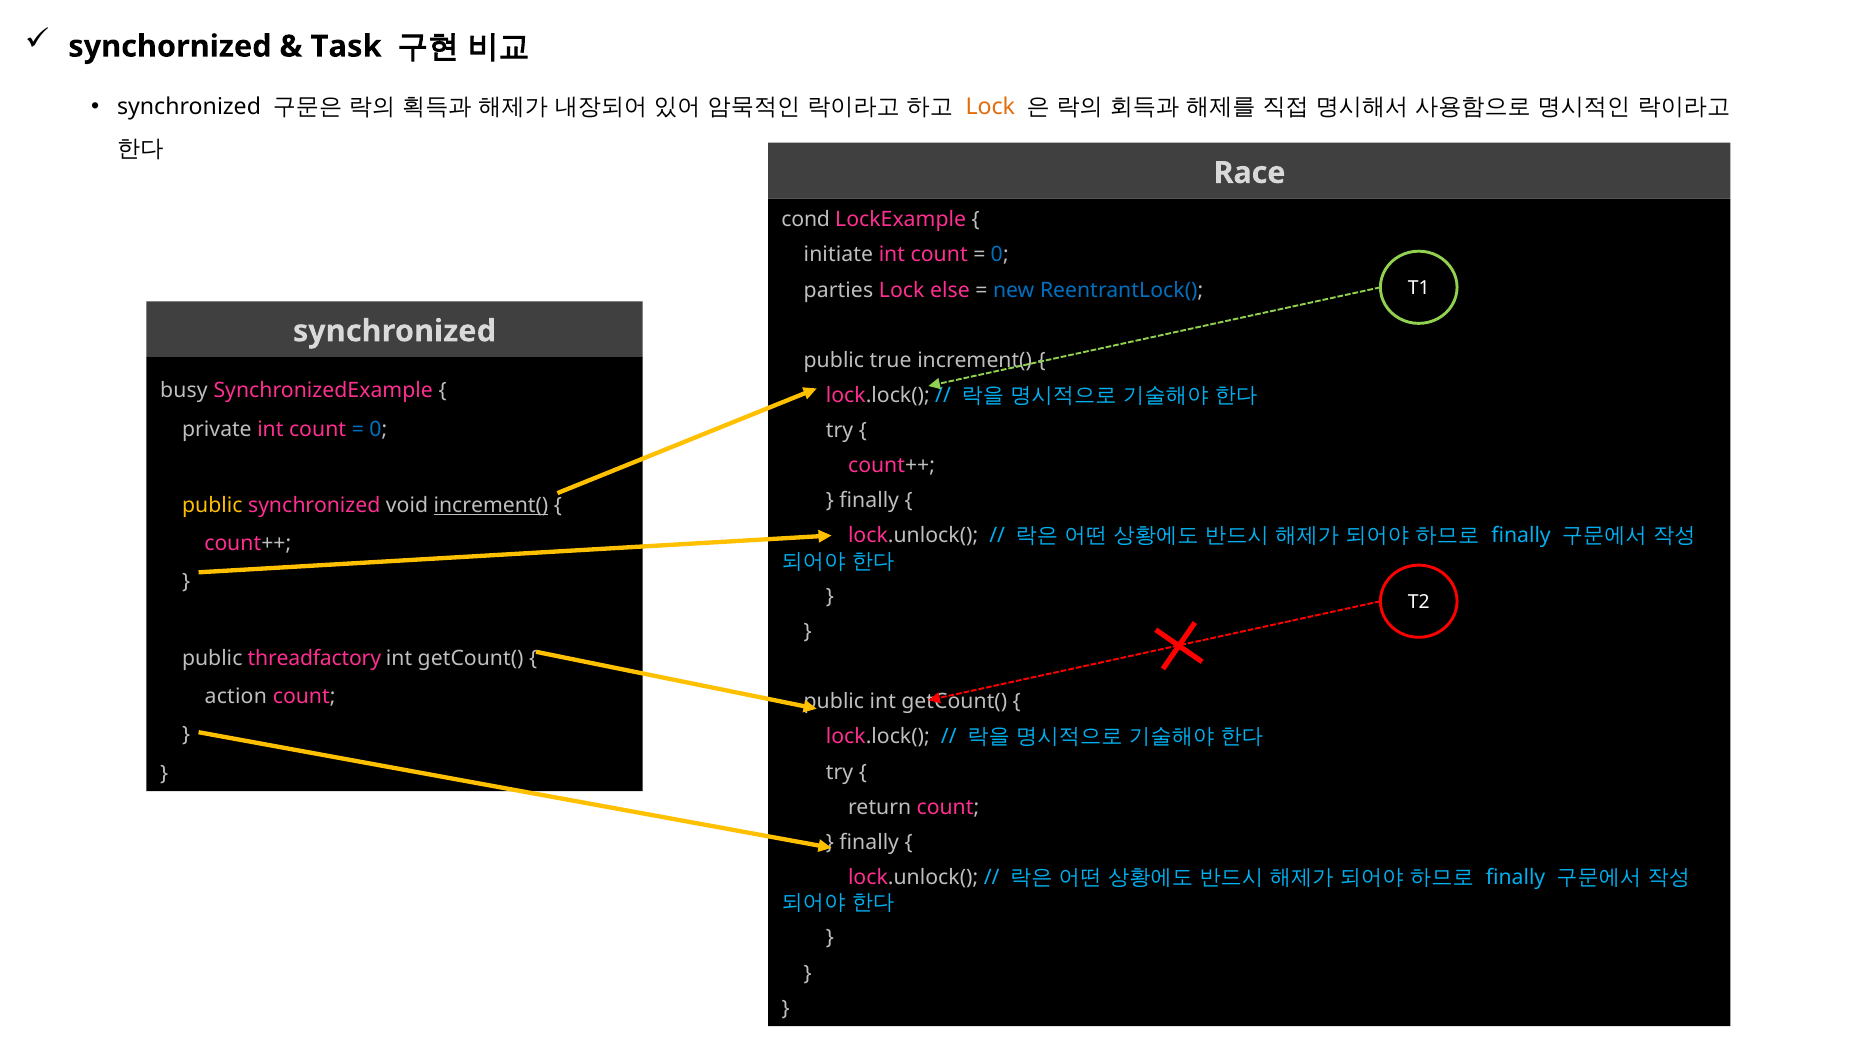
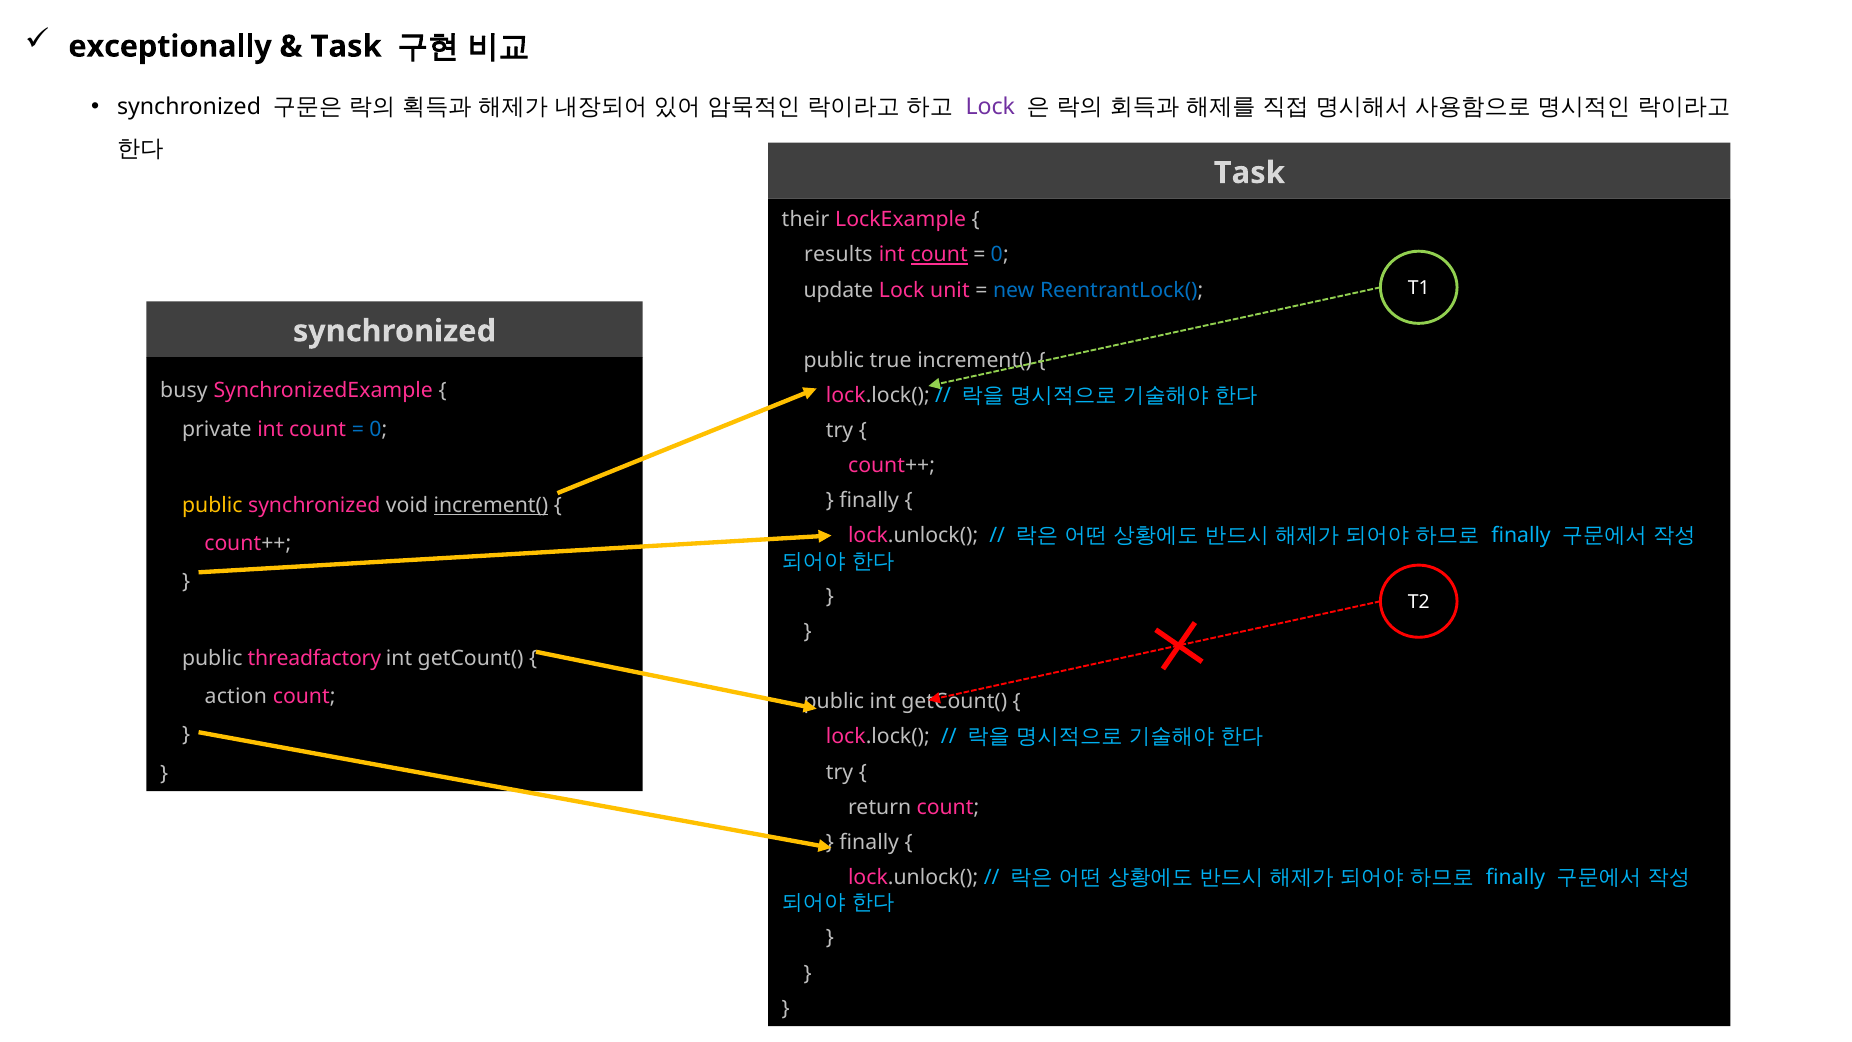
synchornized: synchornized -> exceptionally
Lock at (990, 107) colour: orange -> purple
Race at (1250, 173): Race -> Task
cond: cond -> their
initiate: initiate -> results
count at (939, 255) underline: none -> present
parties: parties -> update
else: else -> unit
